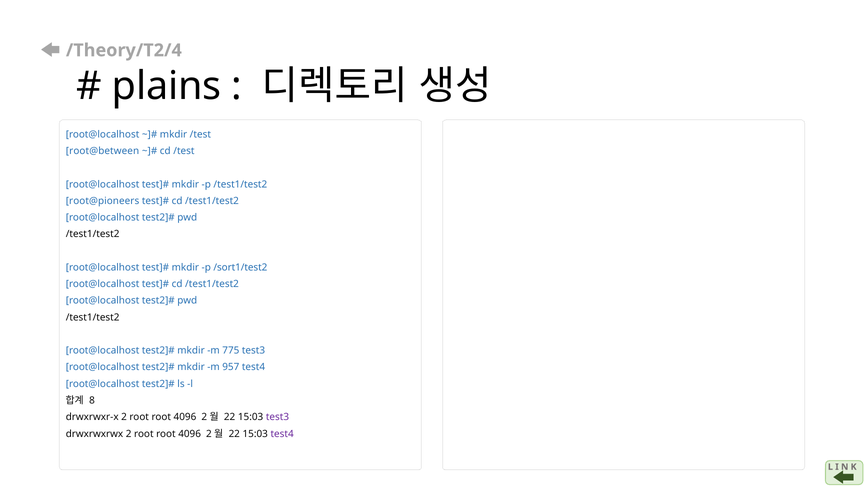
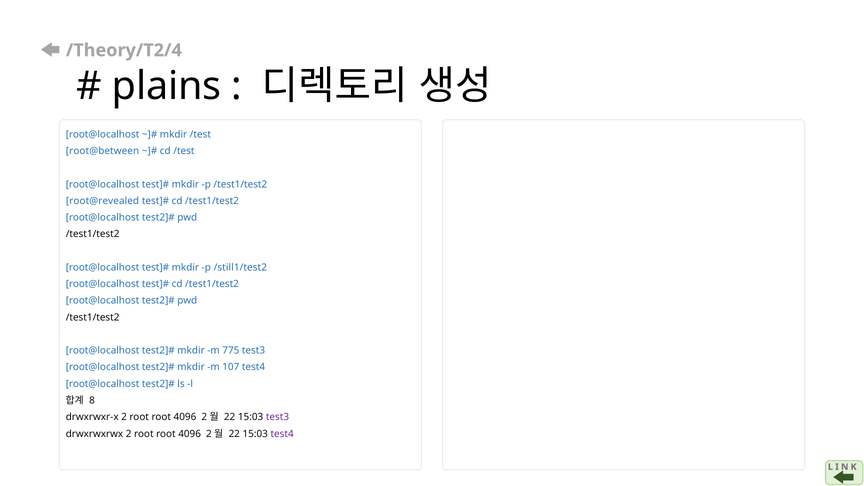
root@pioneers: root@pioneers -> root@revealed
/sort1/test2: /sort1/test2 -> /still1/test2
957: 957 -> 107
